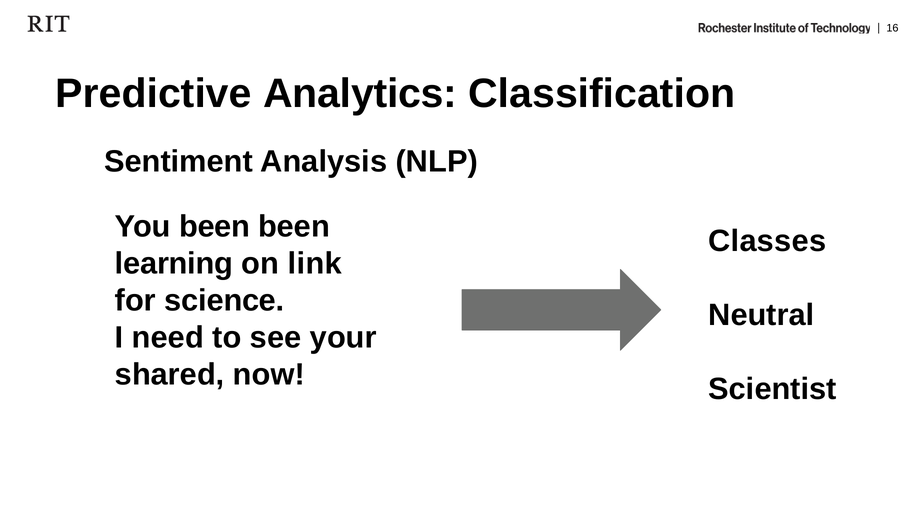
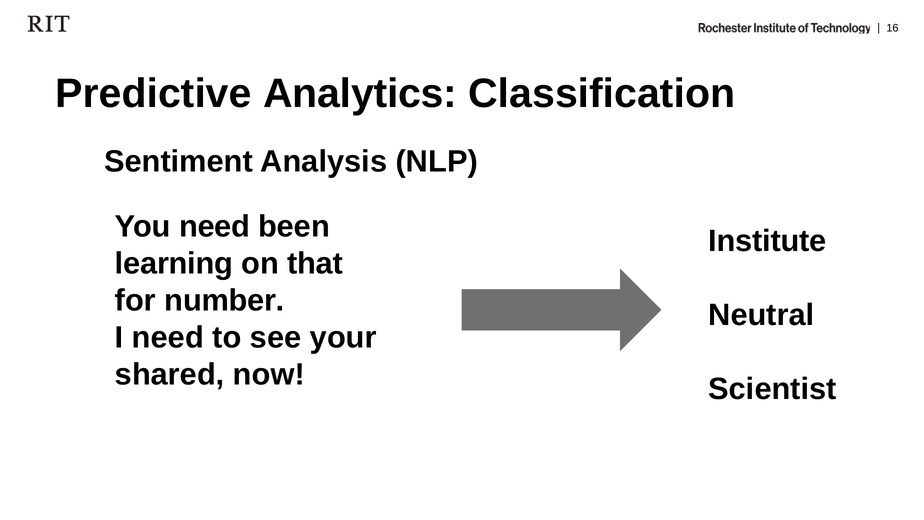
You been: been -> need
Classes: Classes -> Institute
link: link -> that
science: science -> number
